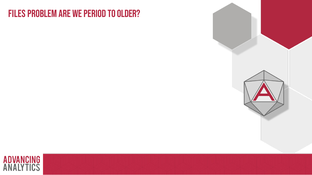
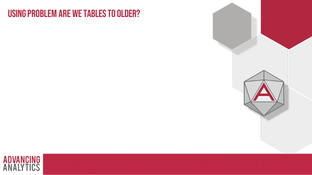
Files: Files -> Using
period: period -> tables
